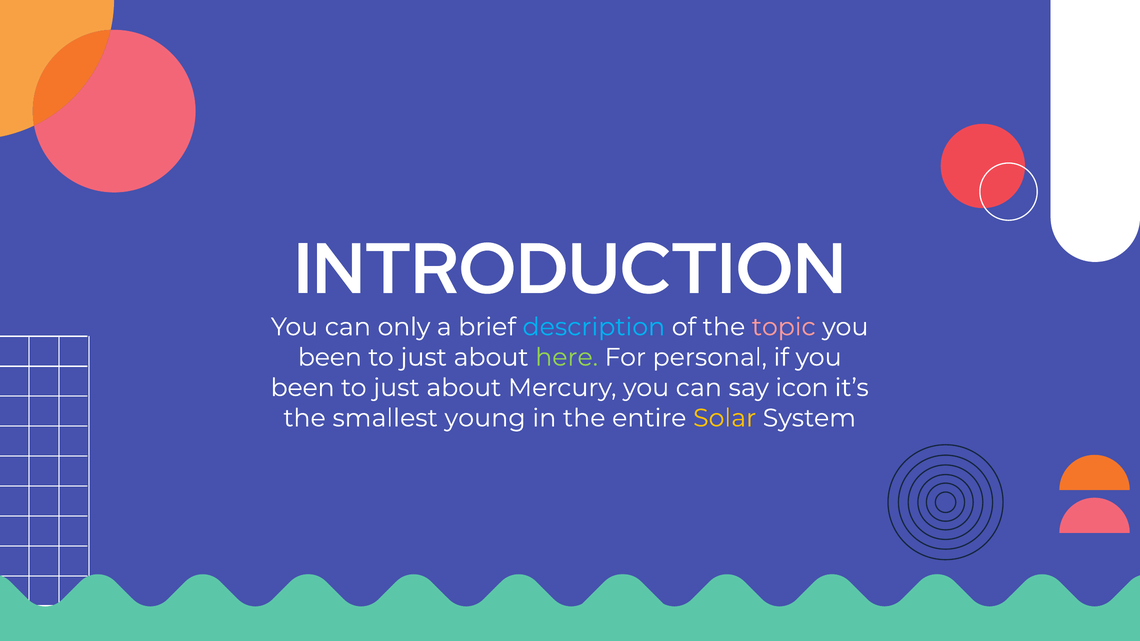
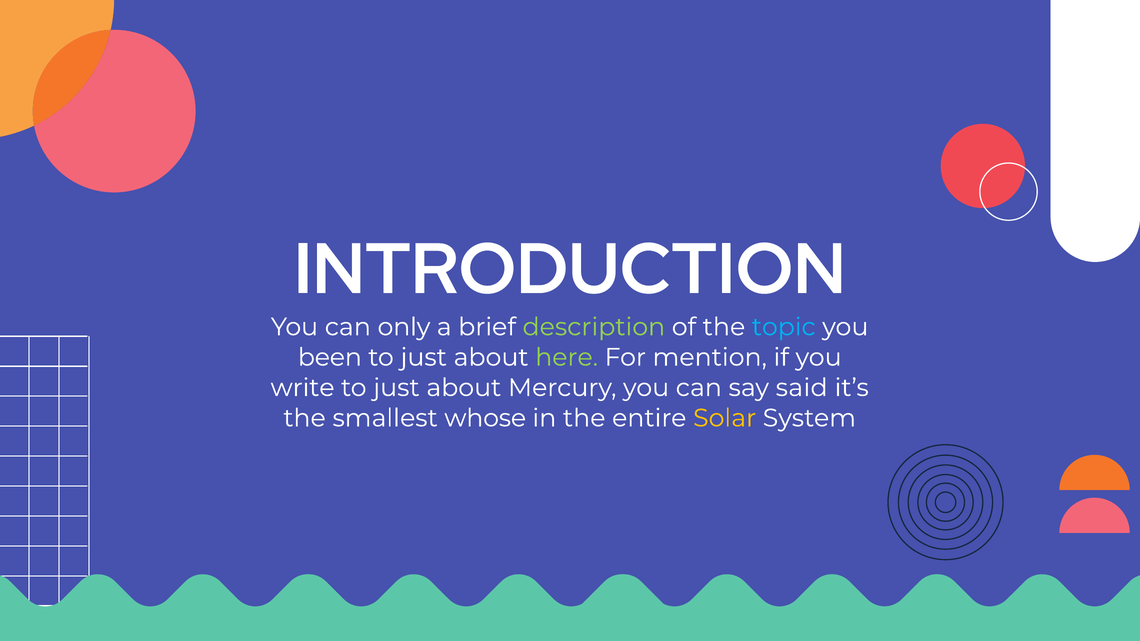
description colour: light blue -> light green
topic colour: pink -> light blue
personal: personal -> mention
been at (303, 388): been -> write
icon: icon -> said
young: young -> whose
